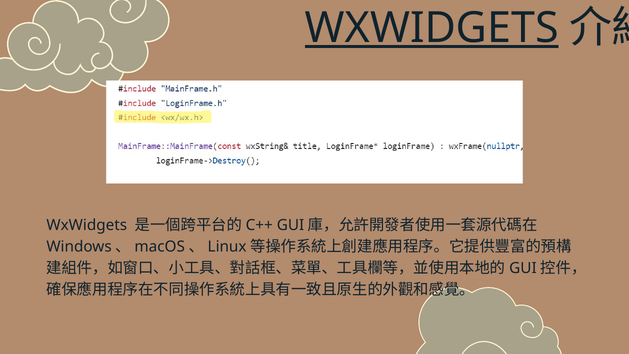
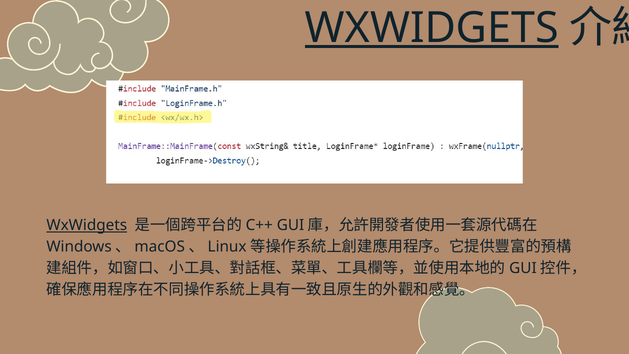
WxWidgets at (87, 225) underline: none -> present
